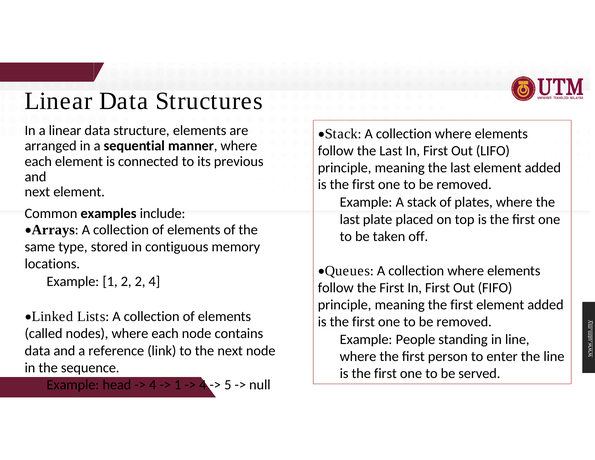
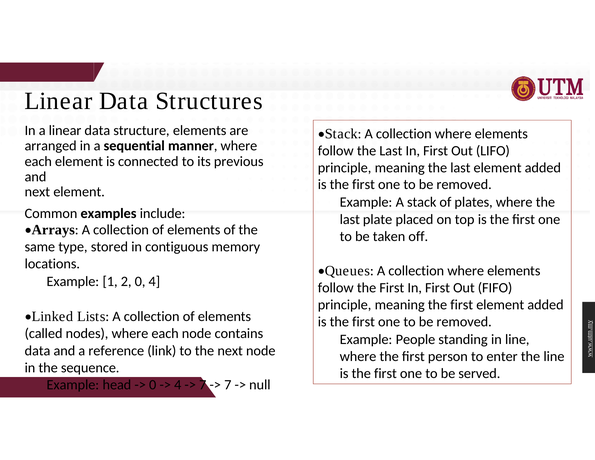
2 2: 2 -> 0
4 at (153, 385): 4 -> 0
1 at (178, 385): 1 -> 4
4 at (203, 385): 4 -> 7
5 at (228, 385): 5 -> 7
